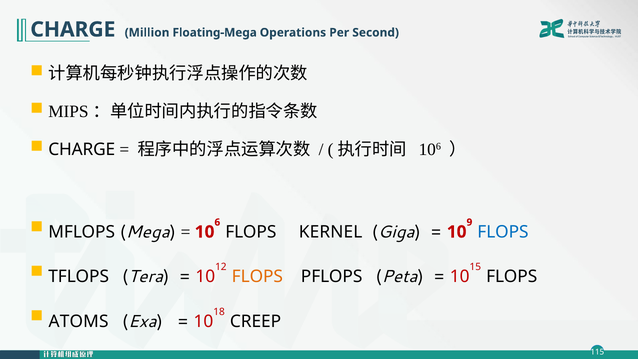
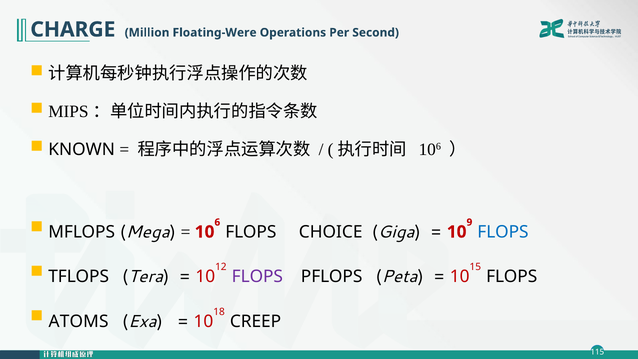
Floating-Mega: Floating-Mega -> Floating-Were
CHARGE at (82, 149): CHARGE -> KNOWN
KERNEL: KERNEL -> CHOICE
FLOPS at (257, 277) colour: orange -> purple
